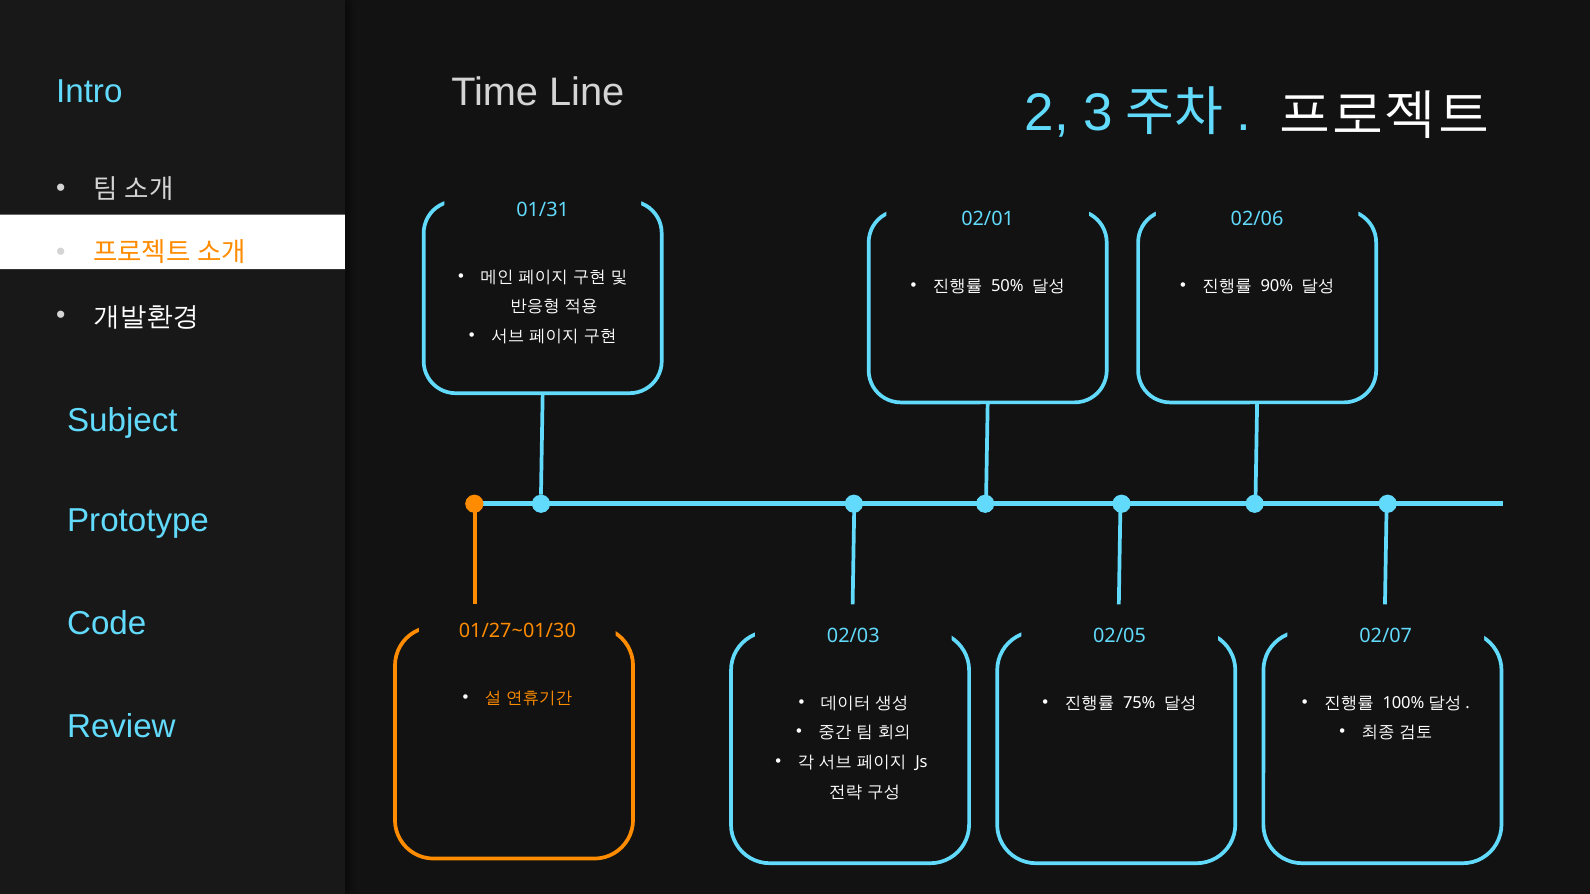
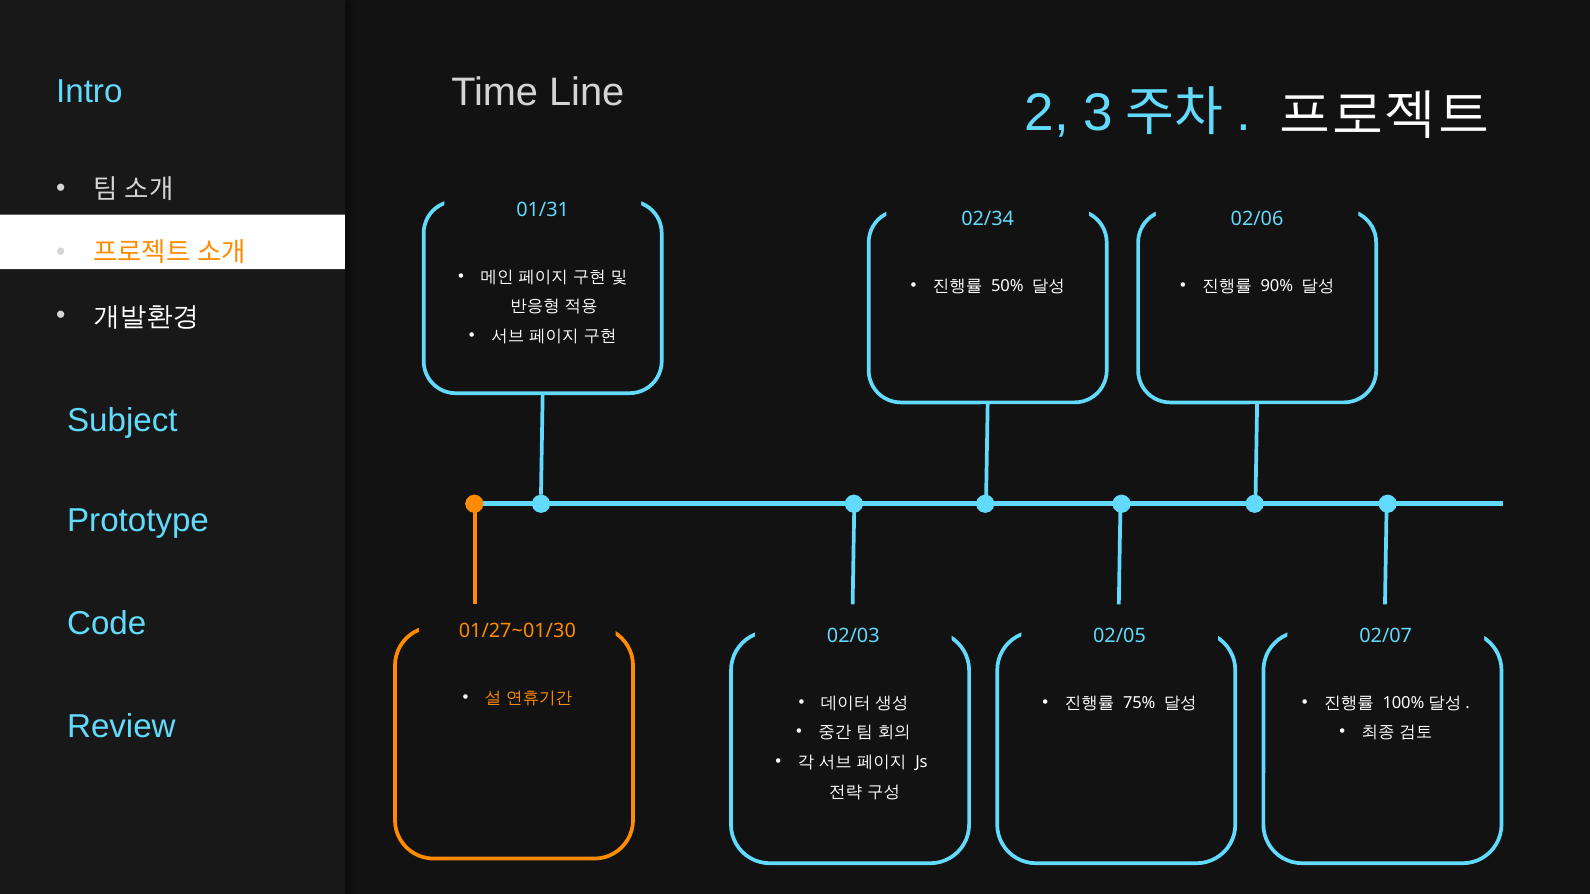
02/01: 02/01 -> 02/34
